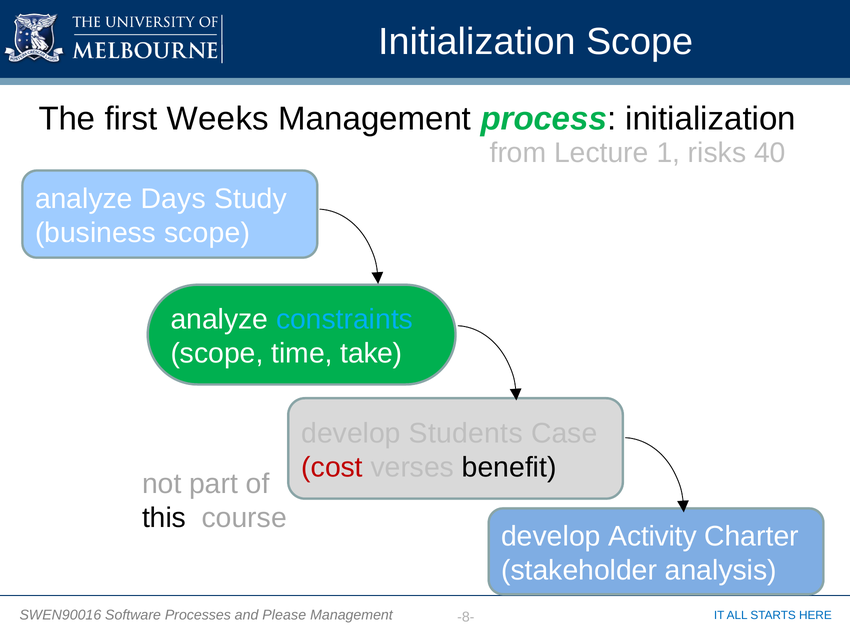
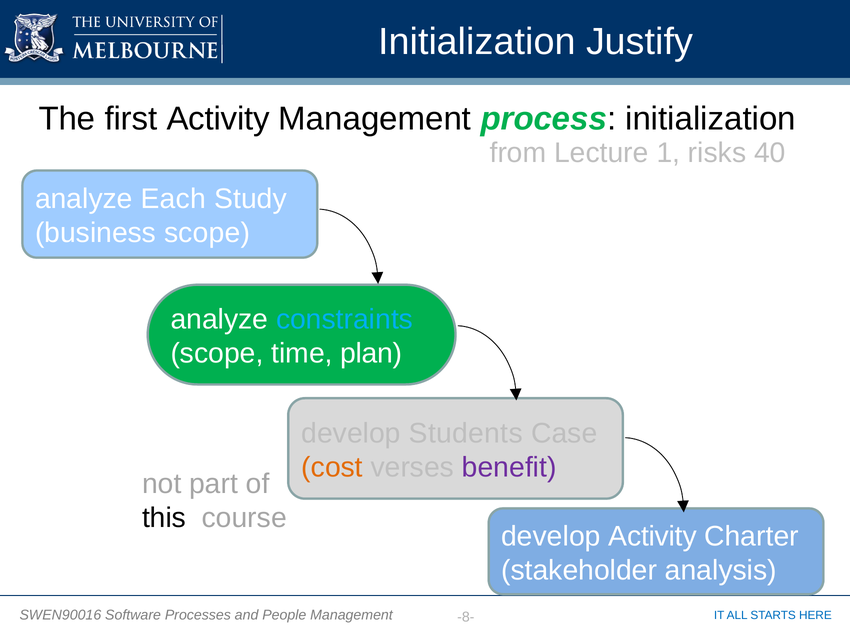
Initialization Scope: Scope -> Justify
first Weeks: Weeks -> Activity
Days: Days -> Each
take: take -> plan
cost colour: red -> orange
benefit colour: black -> purple
Please: Please -> People
